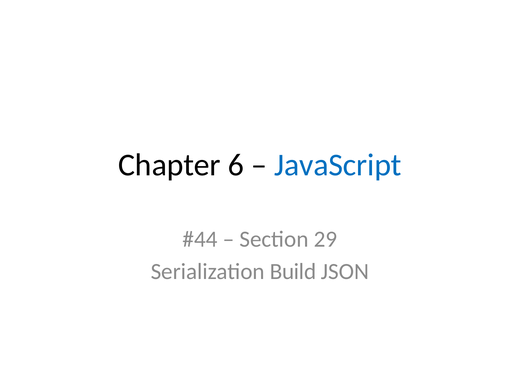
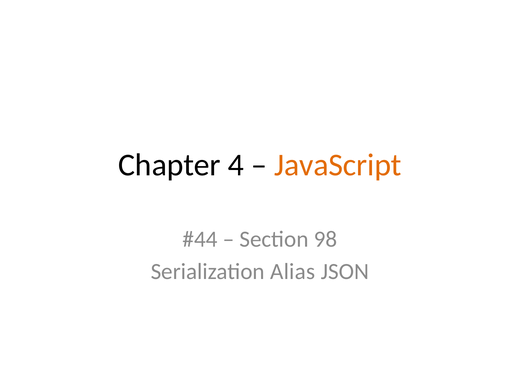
6: 6 -> 4
JavaScript colour: blue -> orange
29: 29 -> 98
Build: Build -> Alias
